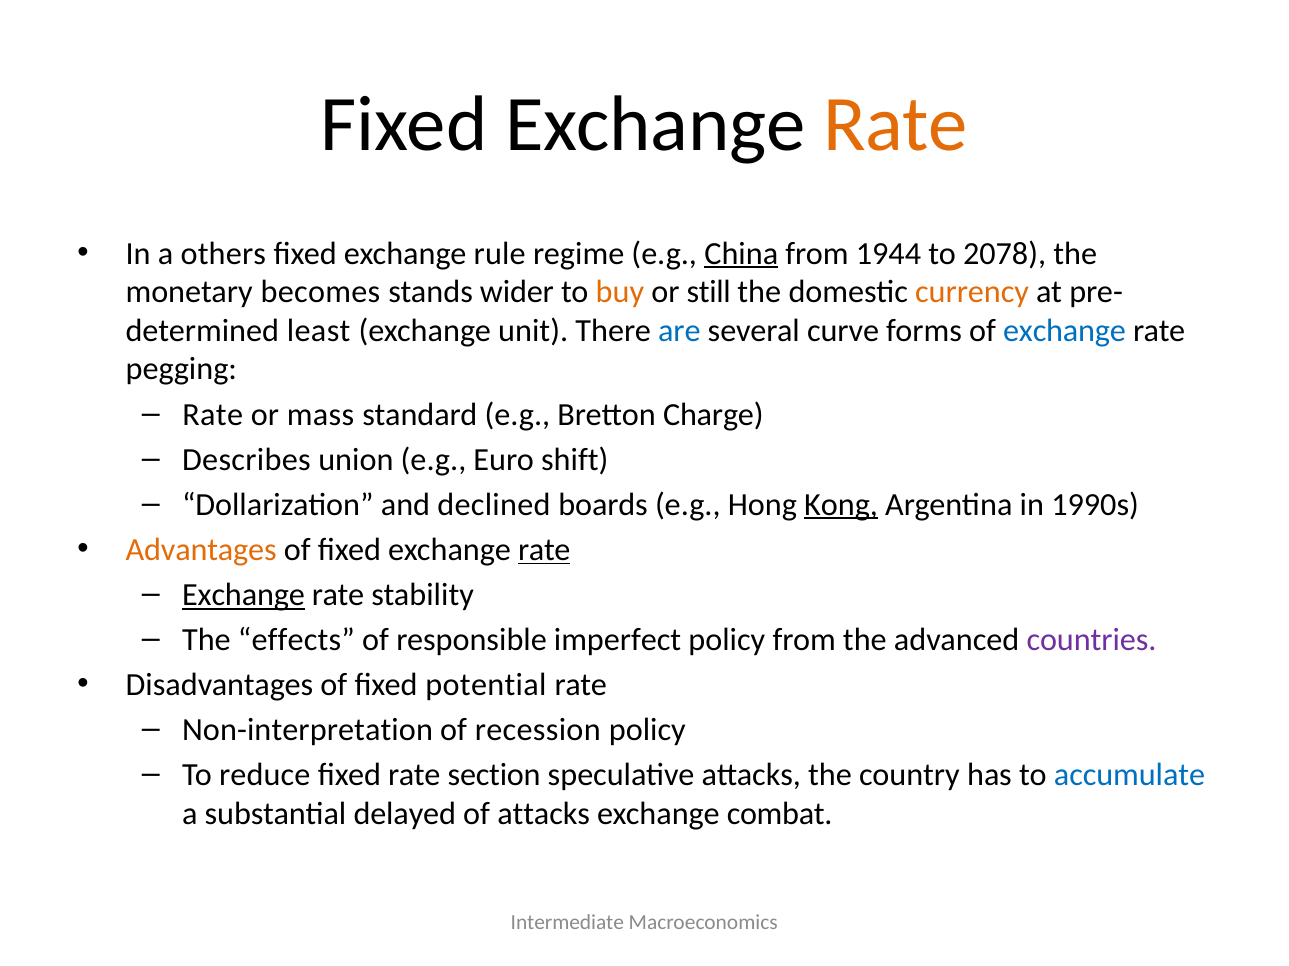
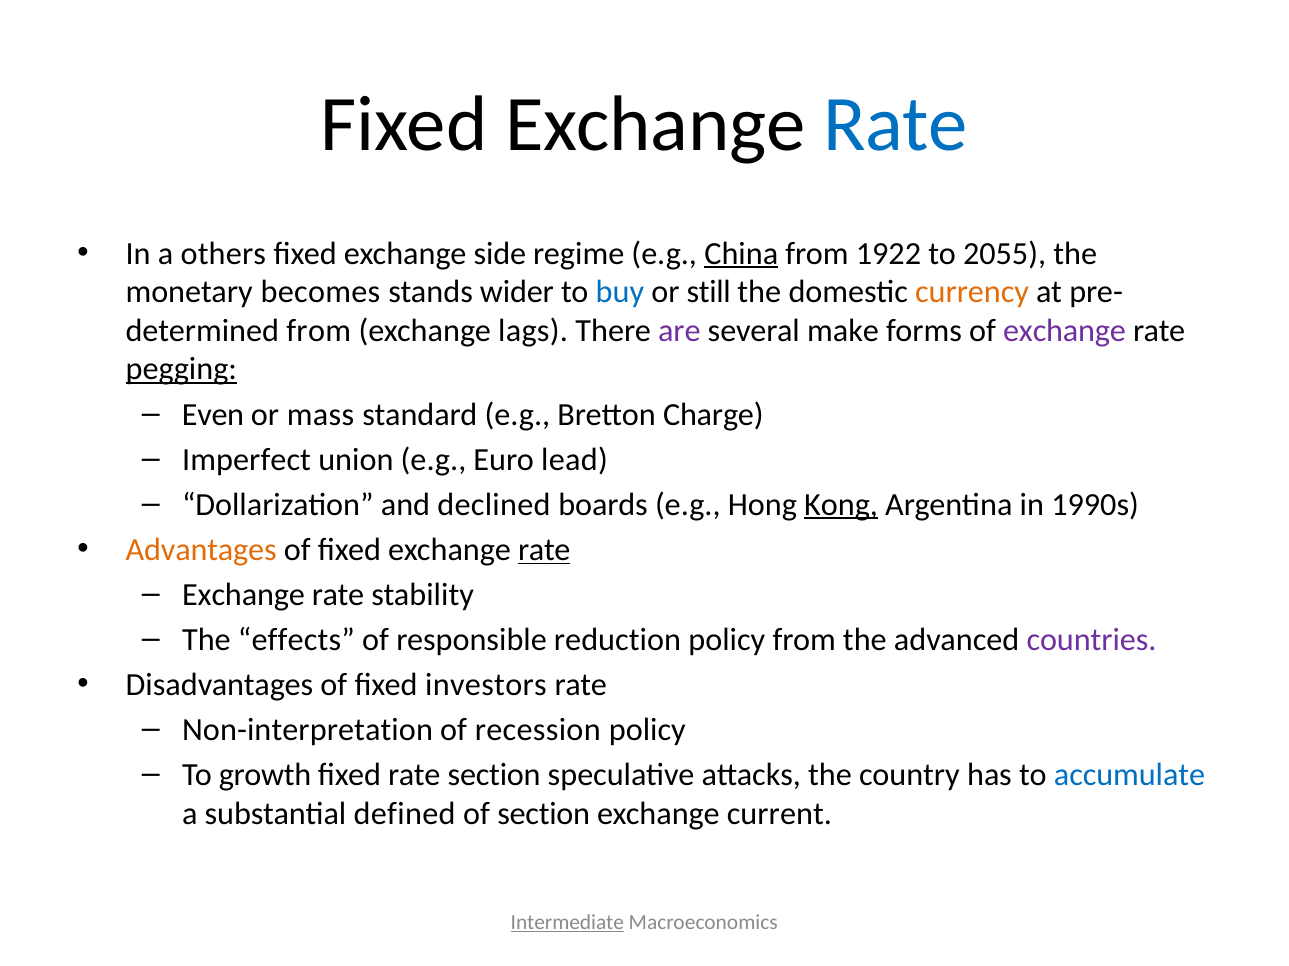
Rate at (895, 125) colour: orange -> blue
rule: rule -> side
1944: 1944 -> 1922
2078: 2078 -> 2055
buy colour: orange -> blue
least at (319, 331): least -> from
unit: unit -> lags
are colour: blue -> purple
curve: curve -> make
exchange at (1065, 331) colour: blue -> purple
pegging underline: none -> present
Rate at (213, 415): Rate -> Even
Describes: Describes -> Imperfect
shift: shift -> lead
Exchange at (244, 595) underline: present -> none
imperfect: imperfect -> reduction
potential: potential -> investors
reduce: reduce -> growth
delayed: delayed -> defined
of attacks: attacks -> section
combat: combat -> current
Intermediate underline: none -> present
